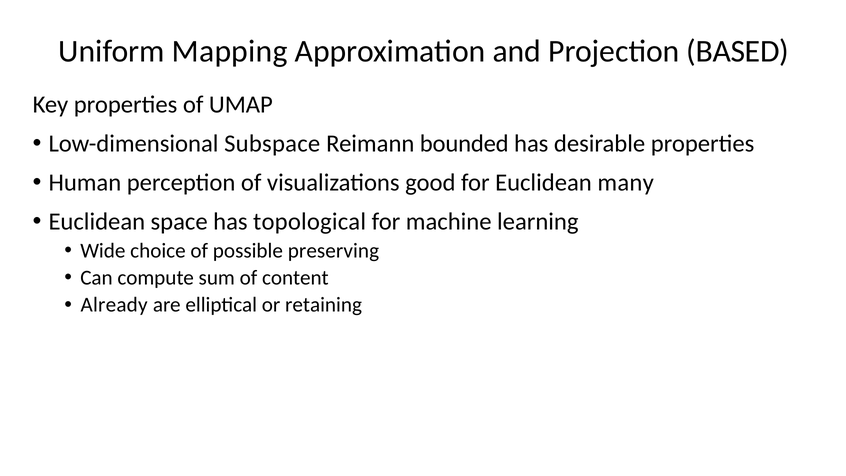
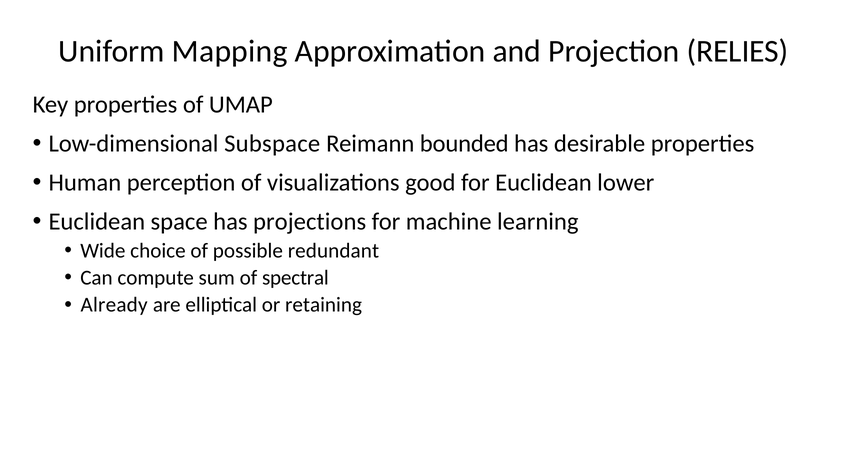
BASED: BASED -> RELIES
many: many -> lower
topological: topological -> projections
preserving: preserving -> redundant
content: content -> spectral
